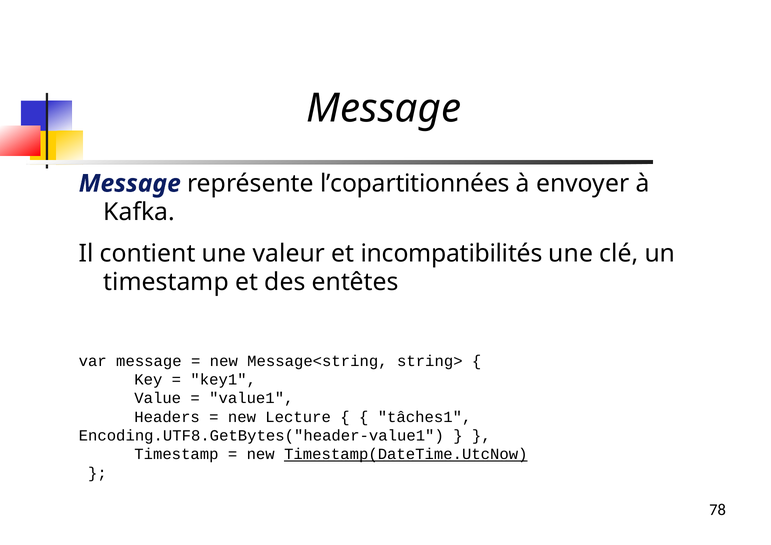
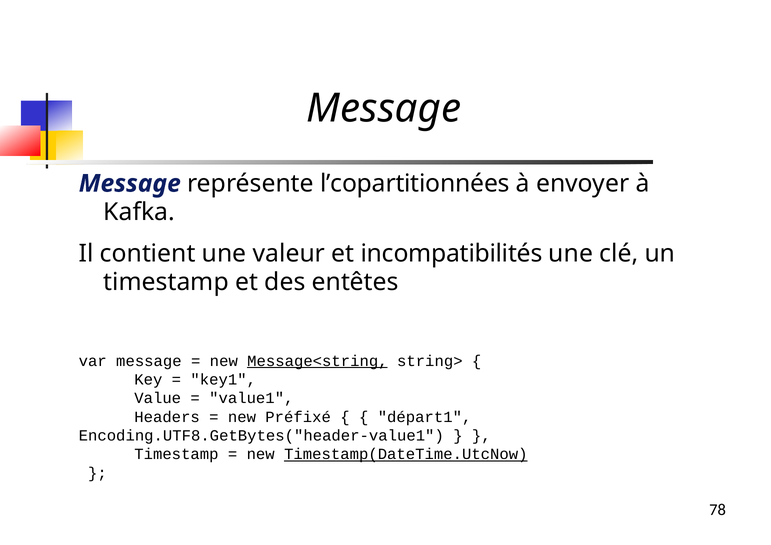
Message<string underline: none -> present
Lecture: Lecture -> Préfixé
tâches1: tâches1 -> départ1
